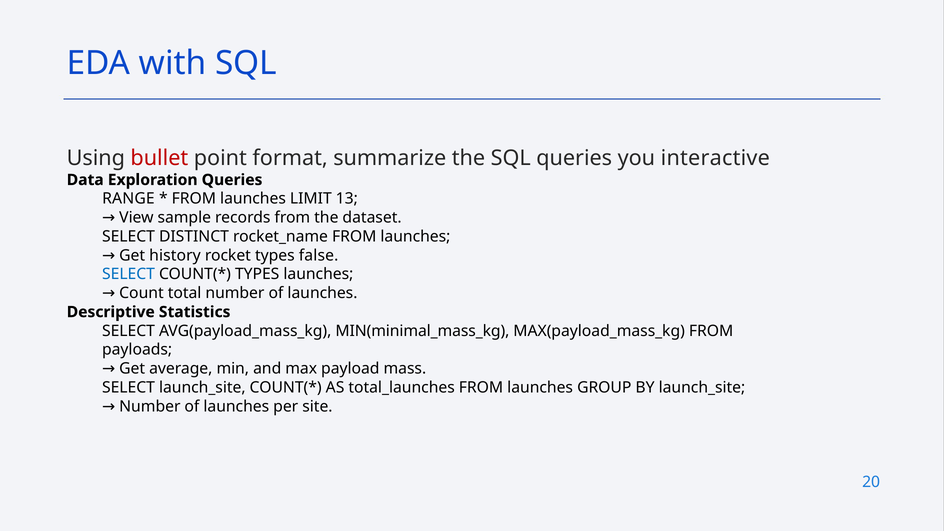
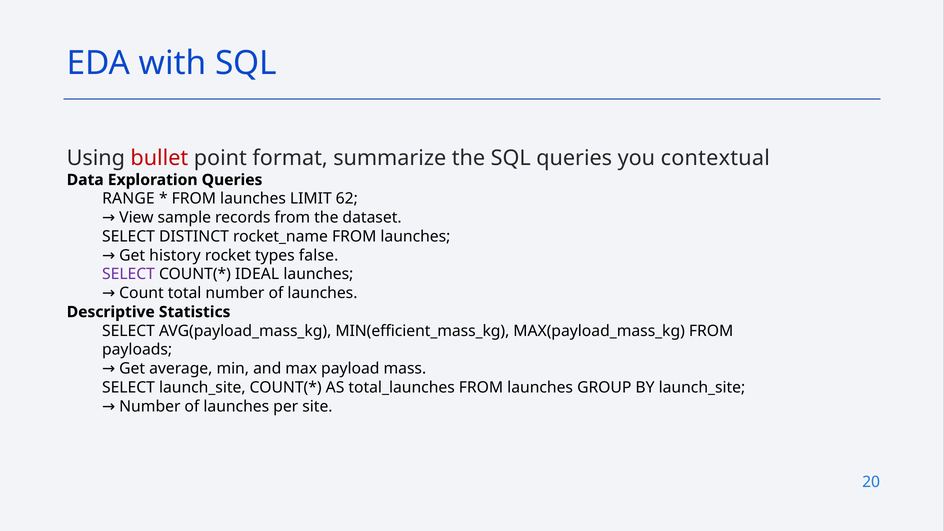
interactive: interactive -> contextual
13: 13 -> 62
SELECT at (129, 274) colour: blue -> purple
TYPES at (257, 274): TYPES -> IDEAL
MIN(minimal_mass_kg: MIN(minimal_mass_kg -> MIN(efficient_mass_kg
